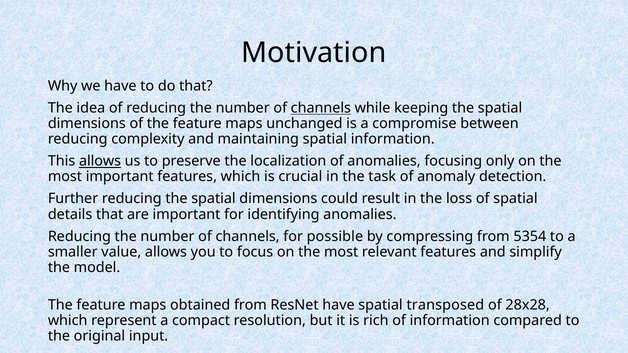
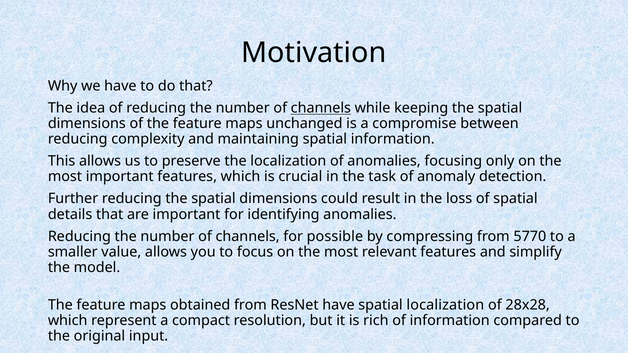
allows at (100, 161) underline: present -> none
5354: 5354 -> 5770
spatial transposed: transposed -> localization
